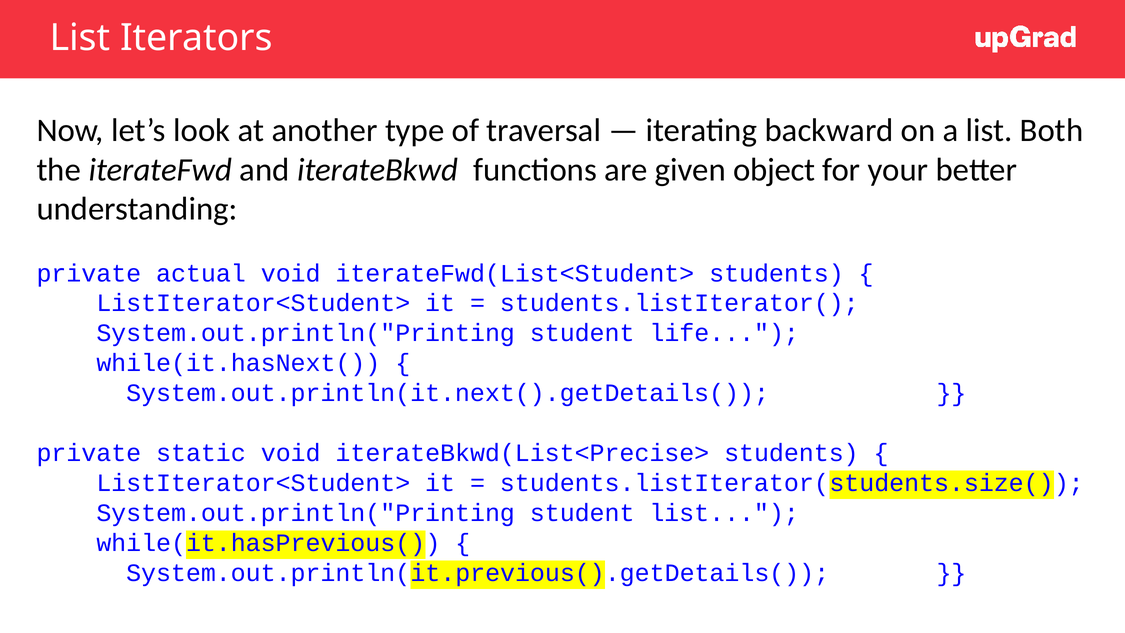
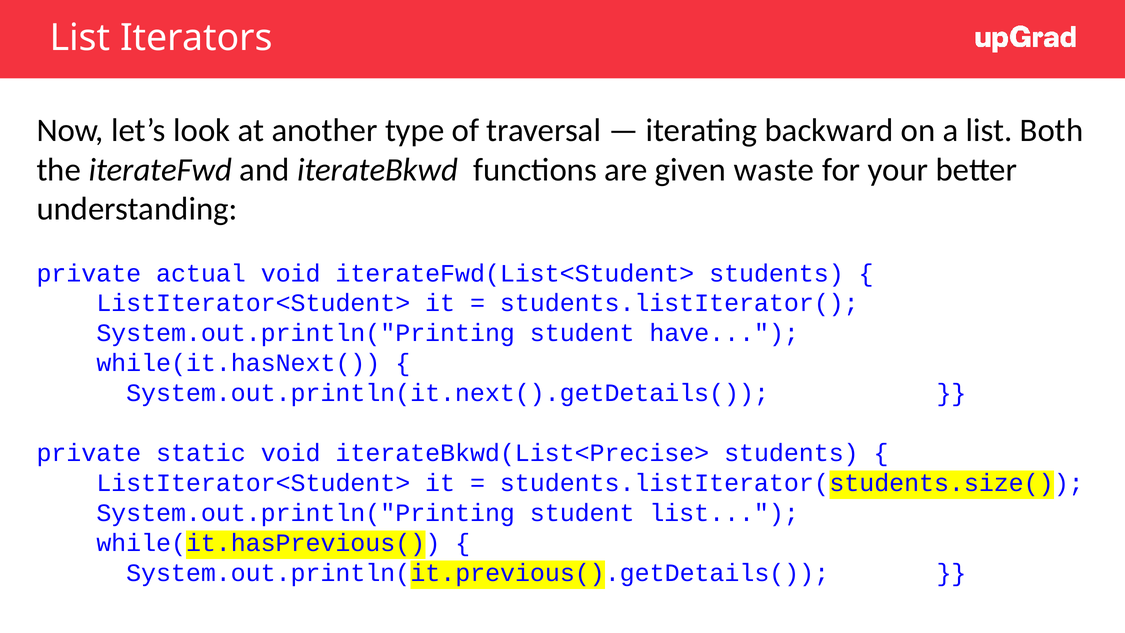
object: object -> waste
life: life -> have
